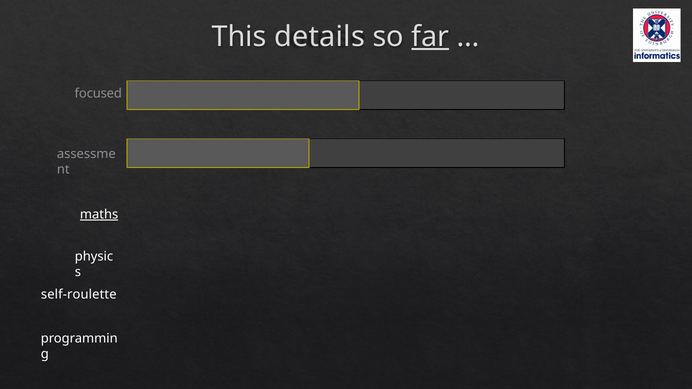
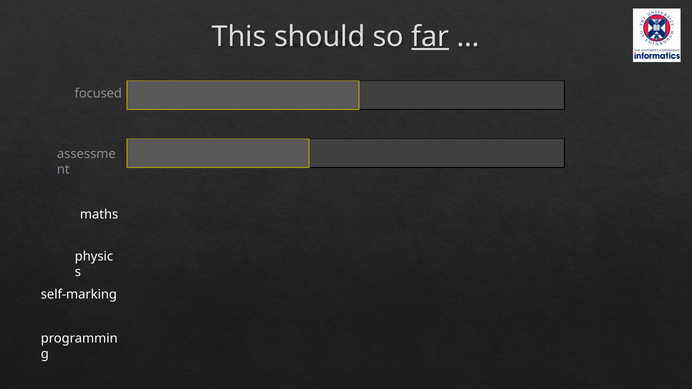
details: details -> should
maths underline: present -> none
self-roulette: self-roulette -> self-marking
